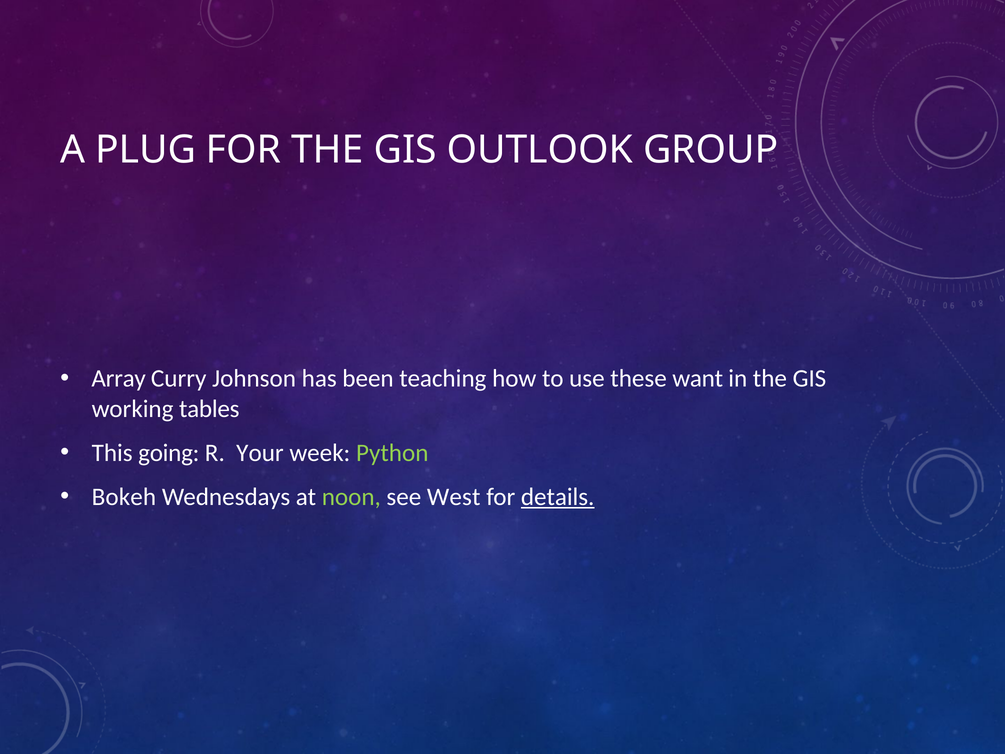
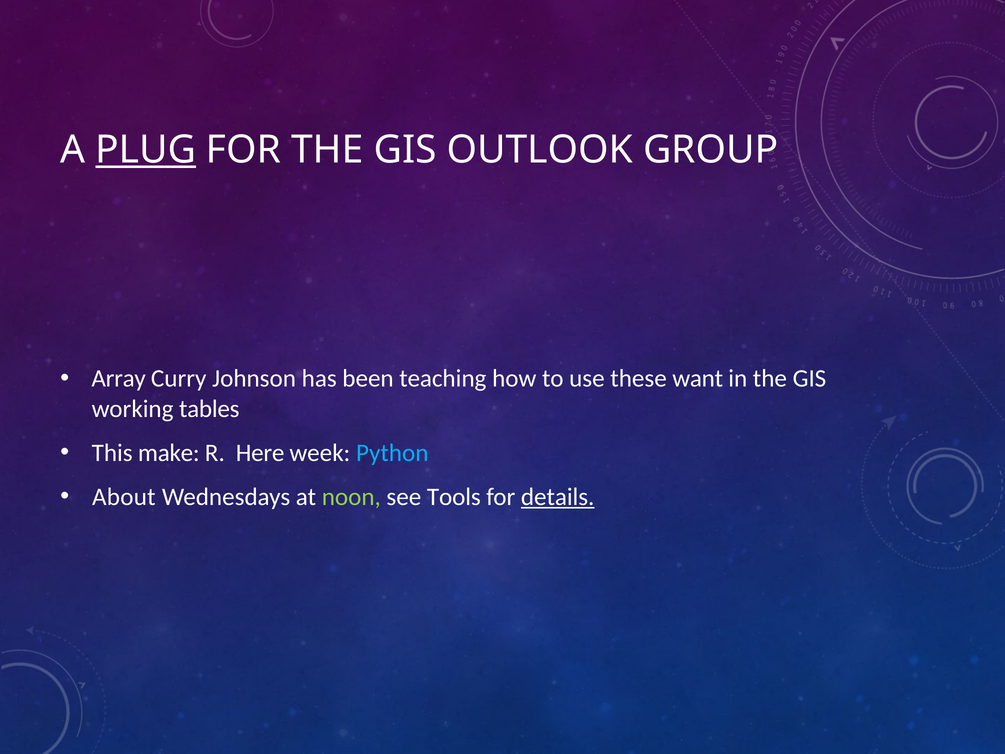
PLUG underline: none -> present
going: going -> make
Your: Your -> Here
Python colour: light green -> light blue
Bokeh: Bokeh -> About
West: West -> Tools
